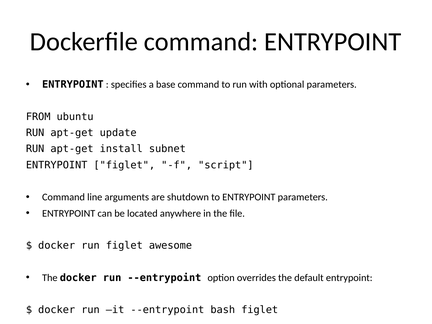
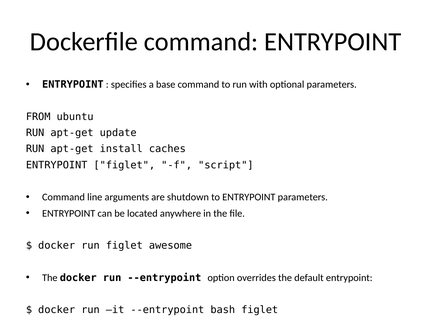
subnet: subnet -> caches
